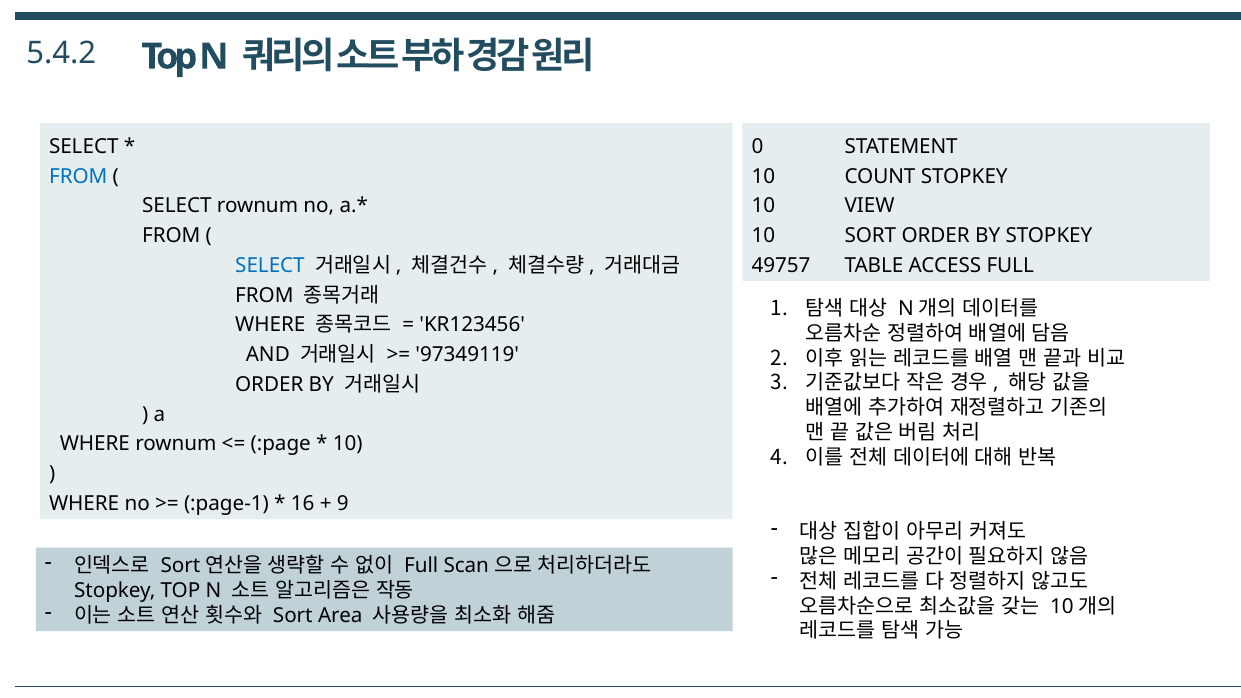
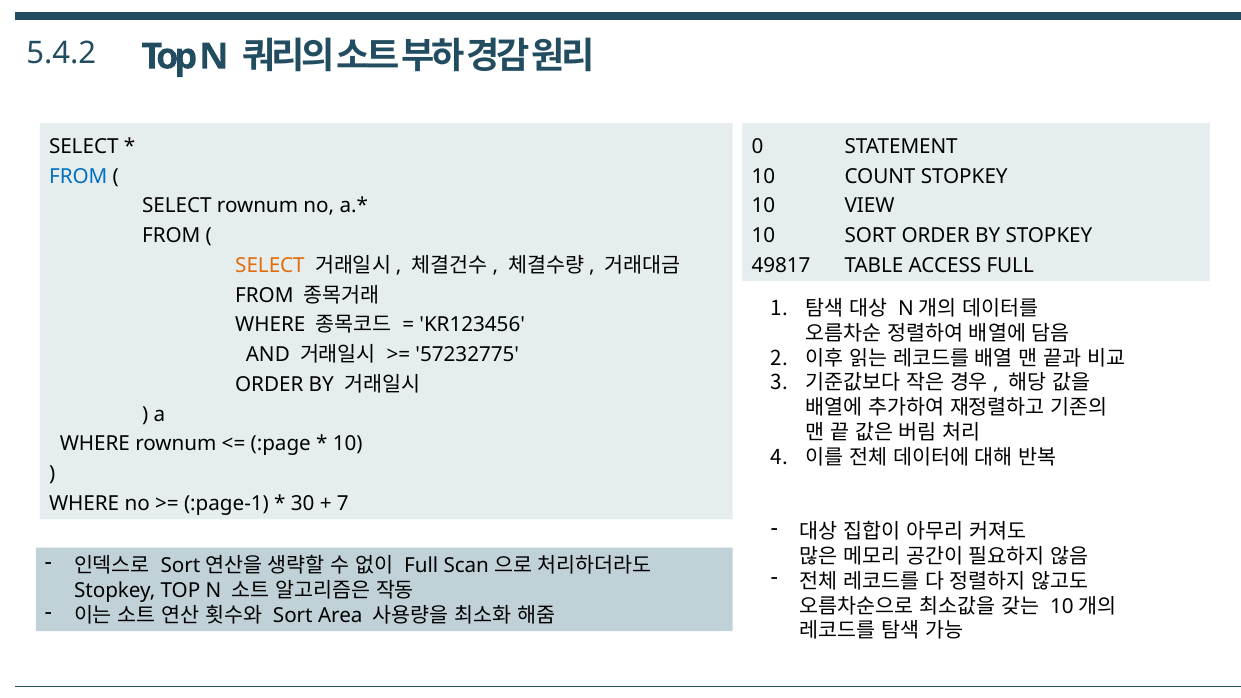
SELECT at (270, 266) colour: blue -> orange
49757: 49757 -> 49817
97349119: 97349119 -> 57232775
16: 16 -> 30
9: 9 -> 7
